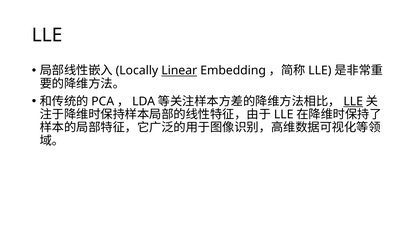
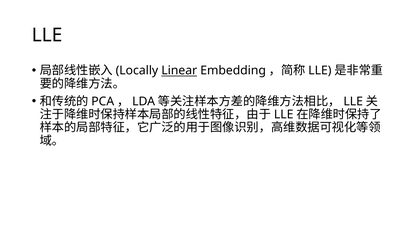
LLE at (353, 101) underline: present -> none
